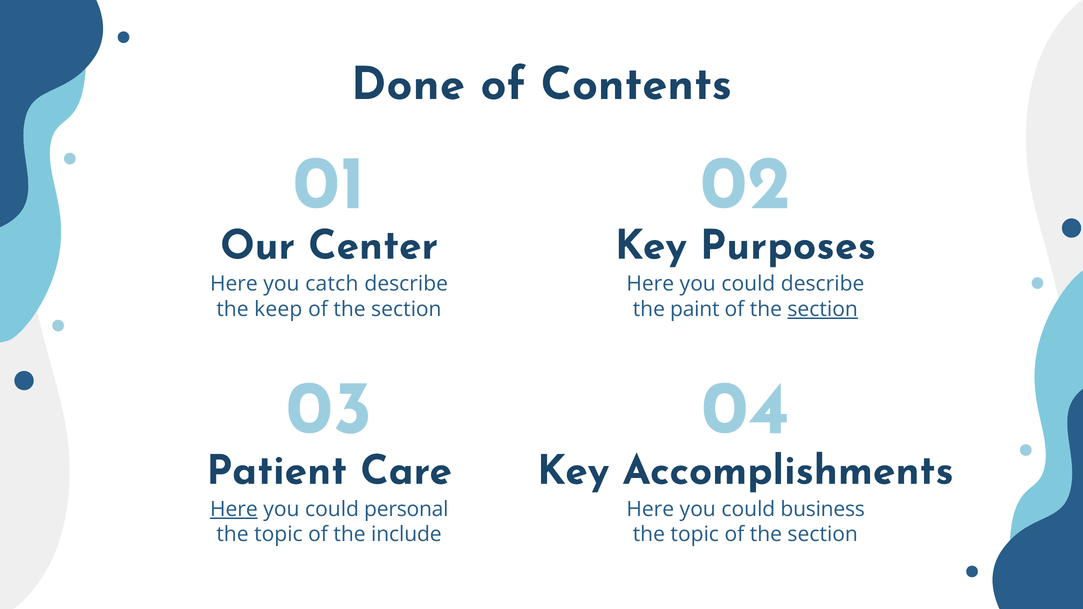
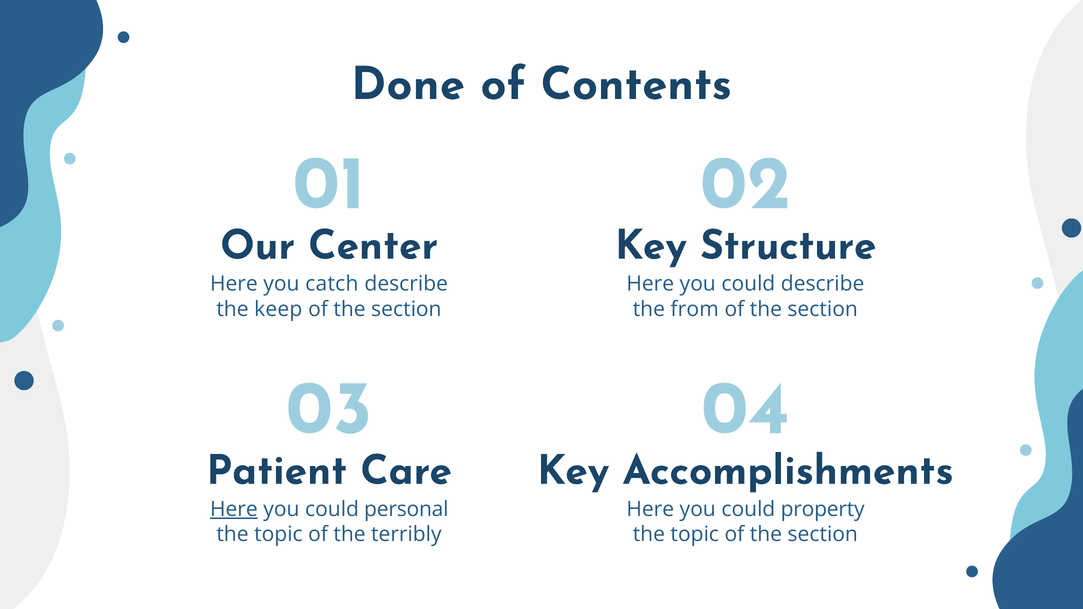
Purposes: Purposes -> Structure
paint: paint -> from
section at (823, 309) underline: present -> none
business: business -> property
include: include -> terribly
